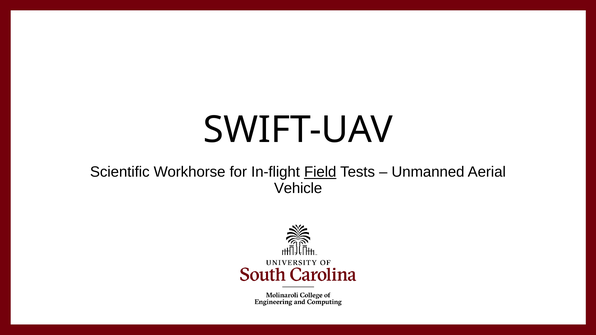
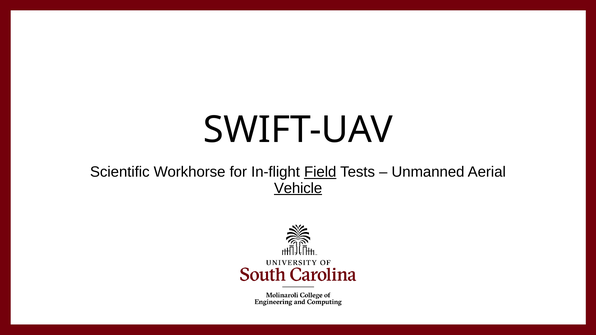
Vehicle underline: none -> present
